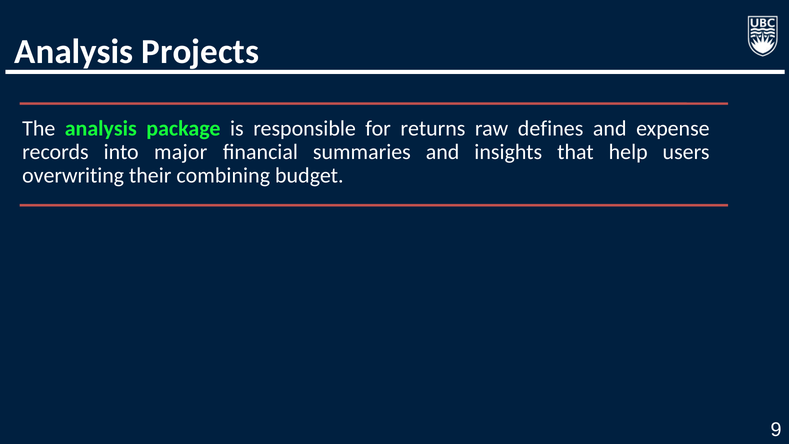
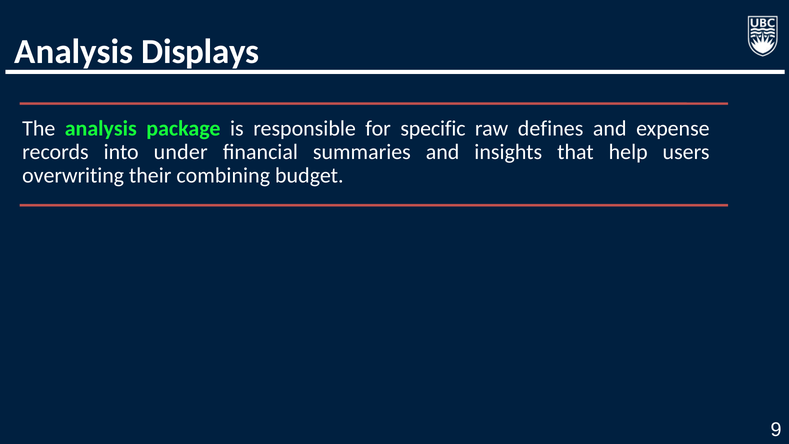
Projects: Projects -> Displays
returns: returns -> specific
major: major -> under
